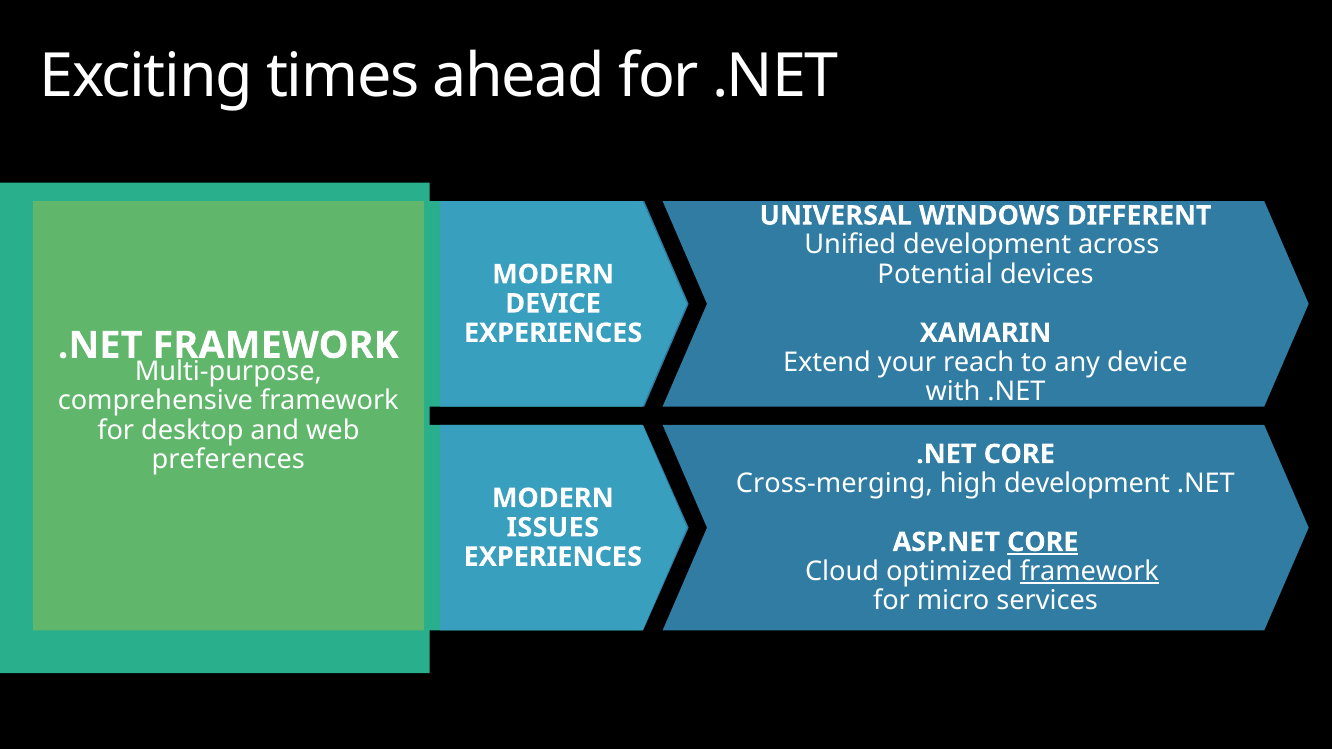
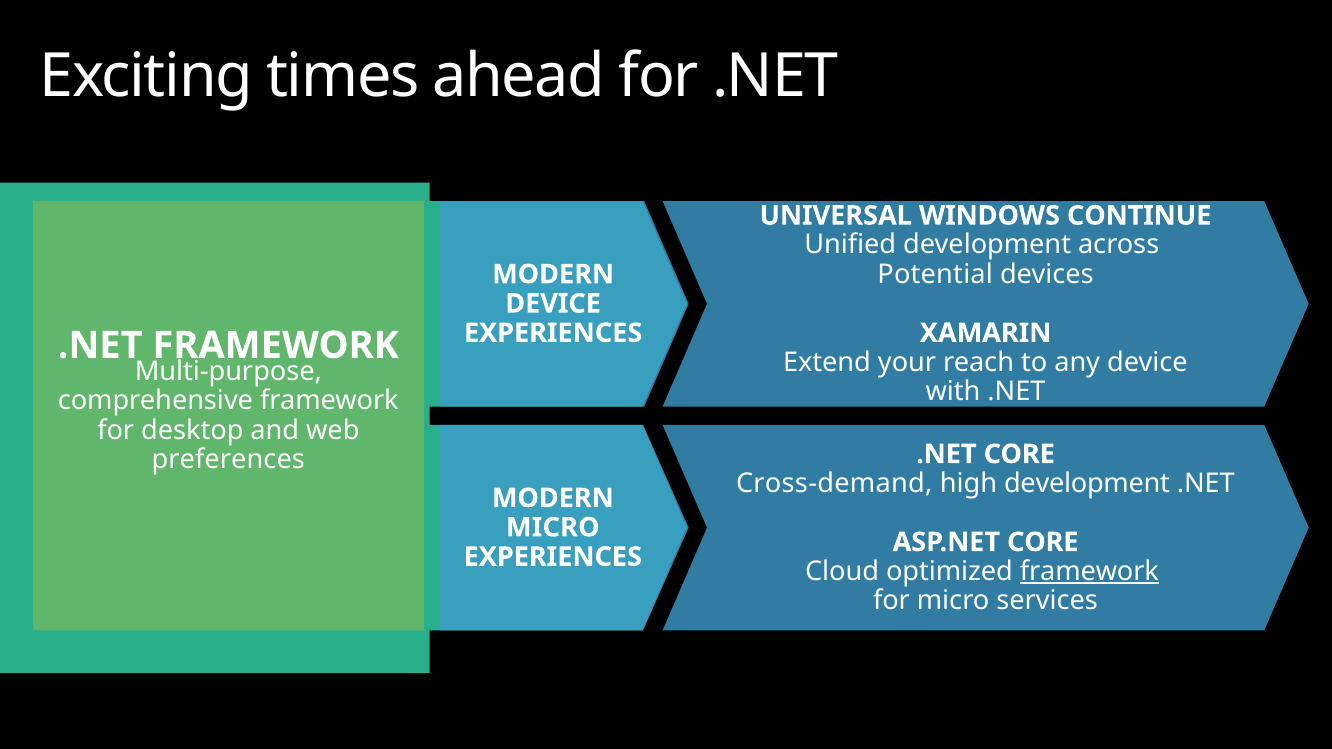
DIFFERENT: DIFFERENT -> CONTINUE
Cross-merging: Cross-merging -> Cross-demand
ISSUES at (553, 528): ISSUES -> MICRO
CORE at (1043, 542) underline: present -> none
